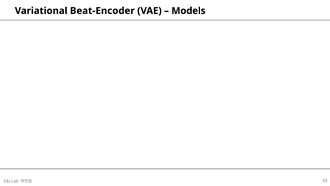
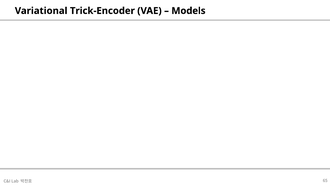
Beat-Encoder: Beat-Encoder -> Trick-Encoder
